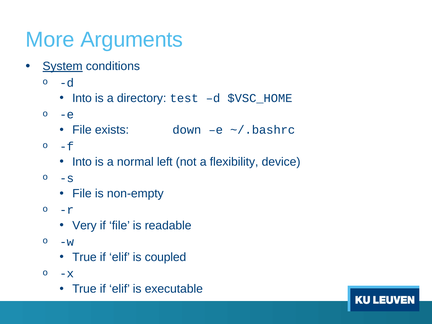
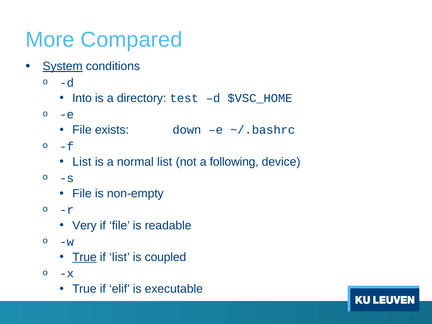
Arguments: Arguments -> Compared
Into at (82, 162): Into -> List
normal left: left -> list
flexibility: flexibility -> following
True at (84, 257) underline: none -> present
elif at (120, 257): elif -> list
